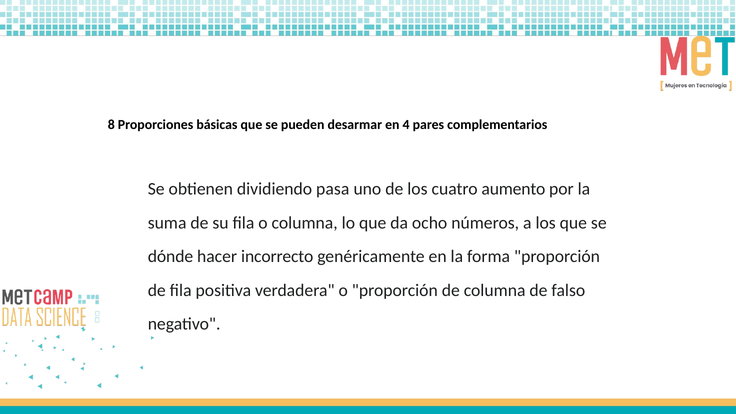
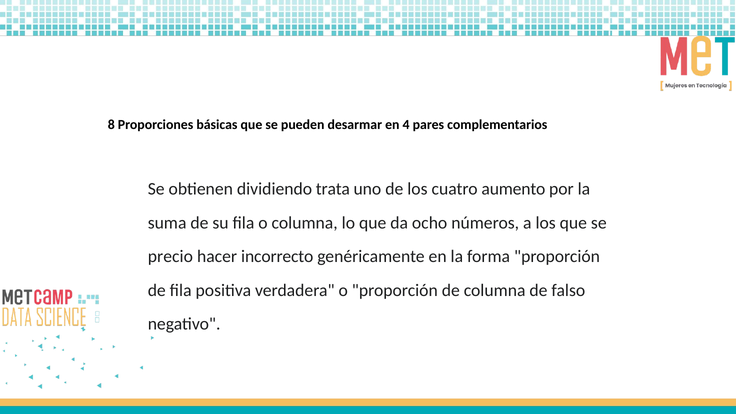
pasa: pasa -> trata
dónde: dónde -> precio
